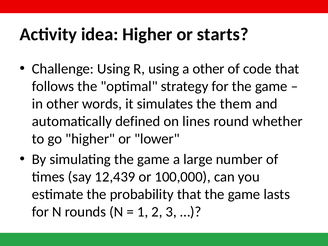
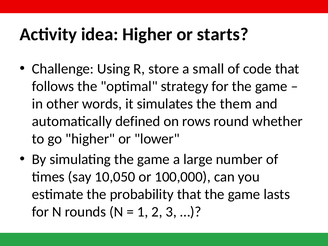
R using: using -> store
a other: other -> small
lines: lines -> rows
12,439: 12,439 -> 10,050
